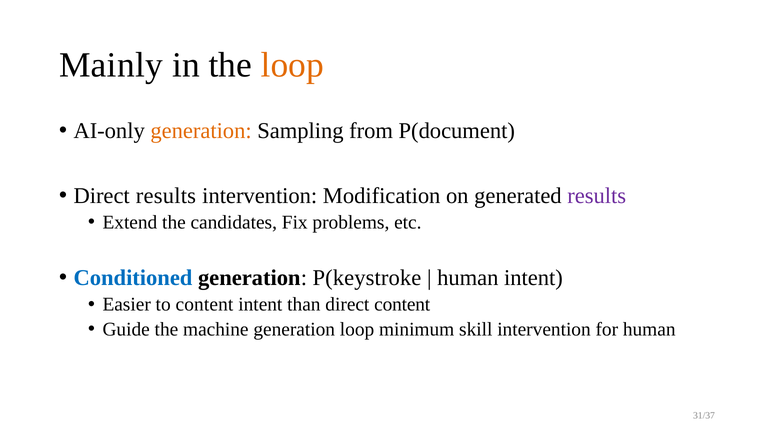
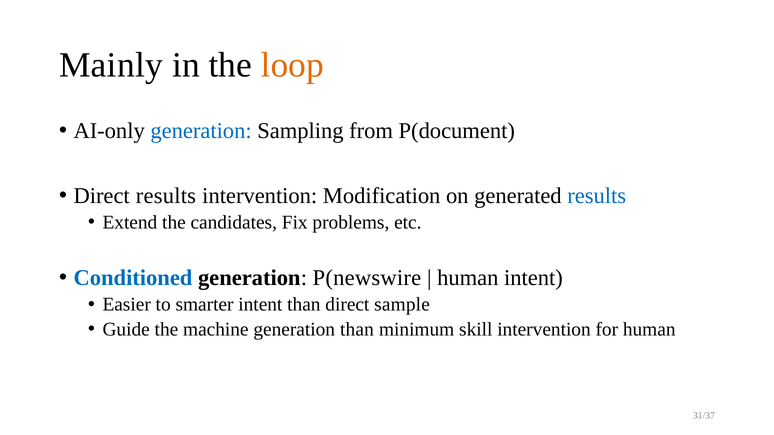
generation at (201, 131) colour: orange -> blue
results at (597, 196) colour: purple -> blue
P(keystroke: P(keystroke -> P(newswire
to content: content -> smarter
direct content: content -> sample
generation loop: loop -> than
